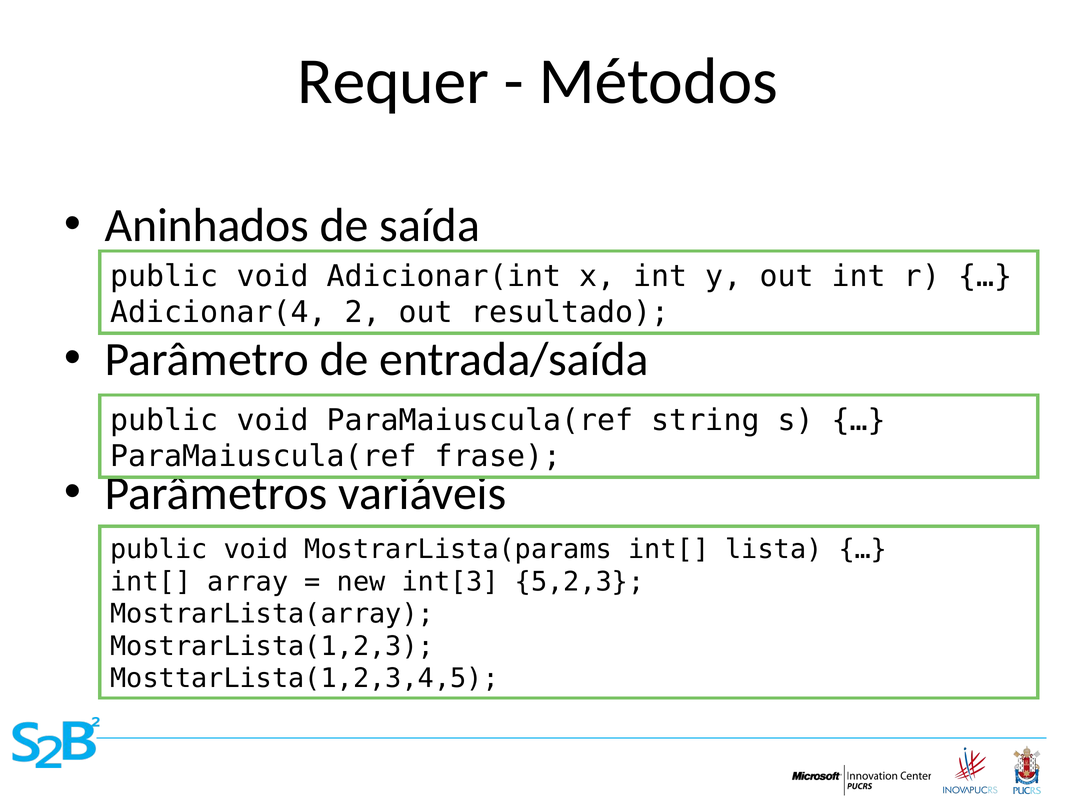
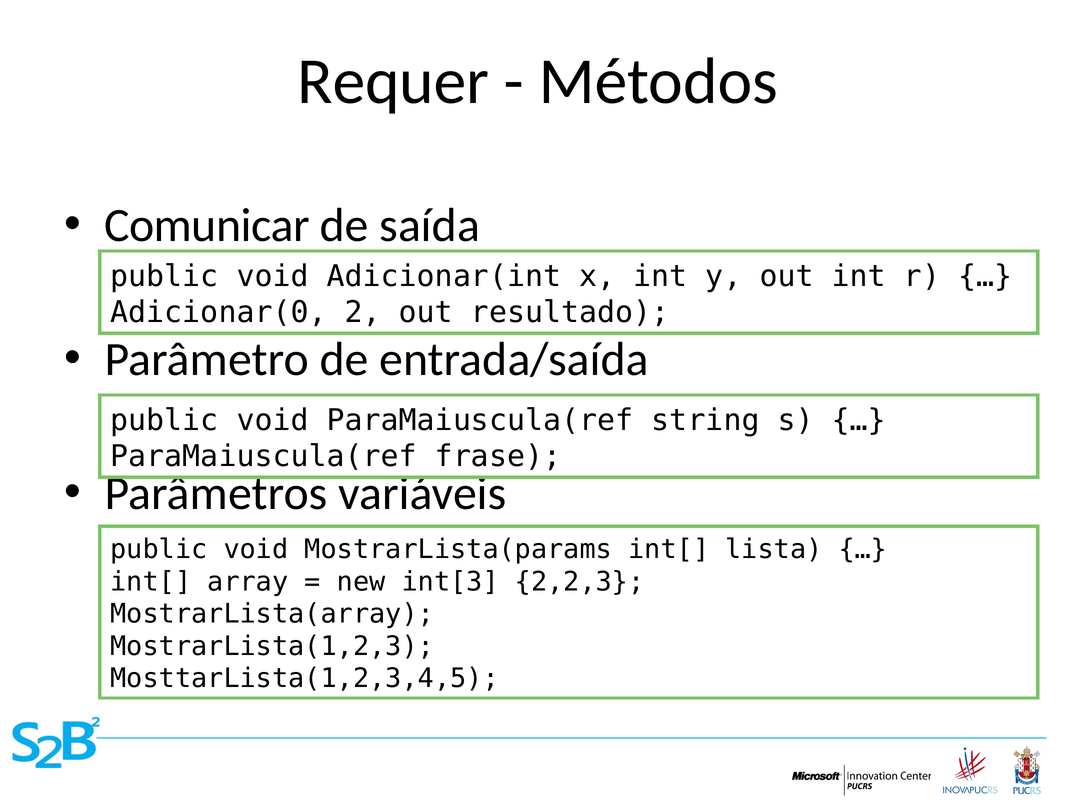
Aninhados: Aninhados -> Comunicar
Adicionar(4: Adicionar(4 -> Adicionar(0
5,2,3: 5,2,3 -> 2,2,3
